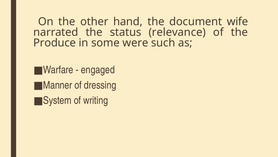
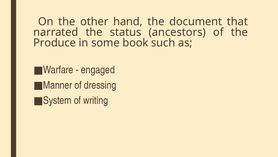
wife: wife -> that
relevance: relevance -> ancestors
were: were -> book
